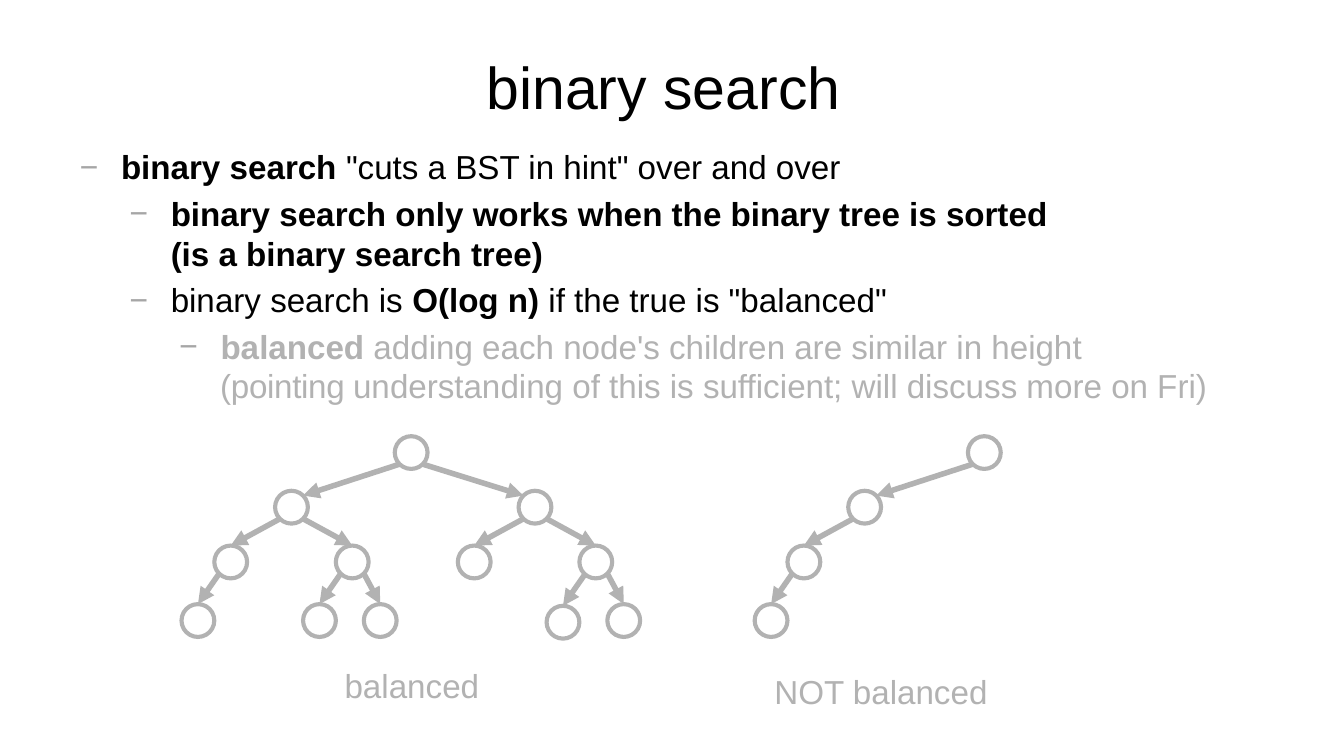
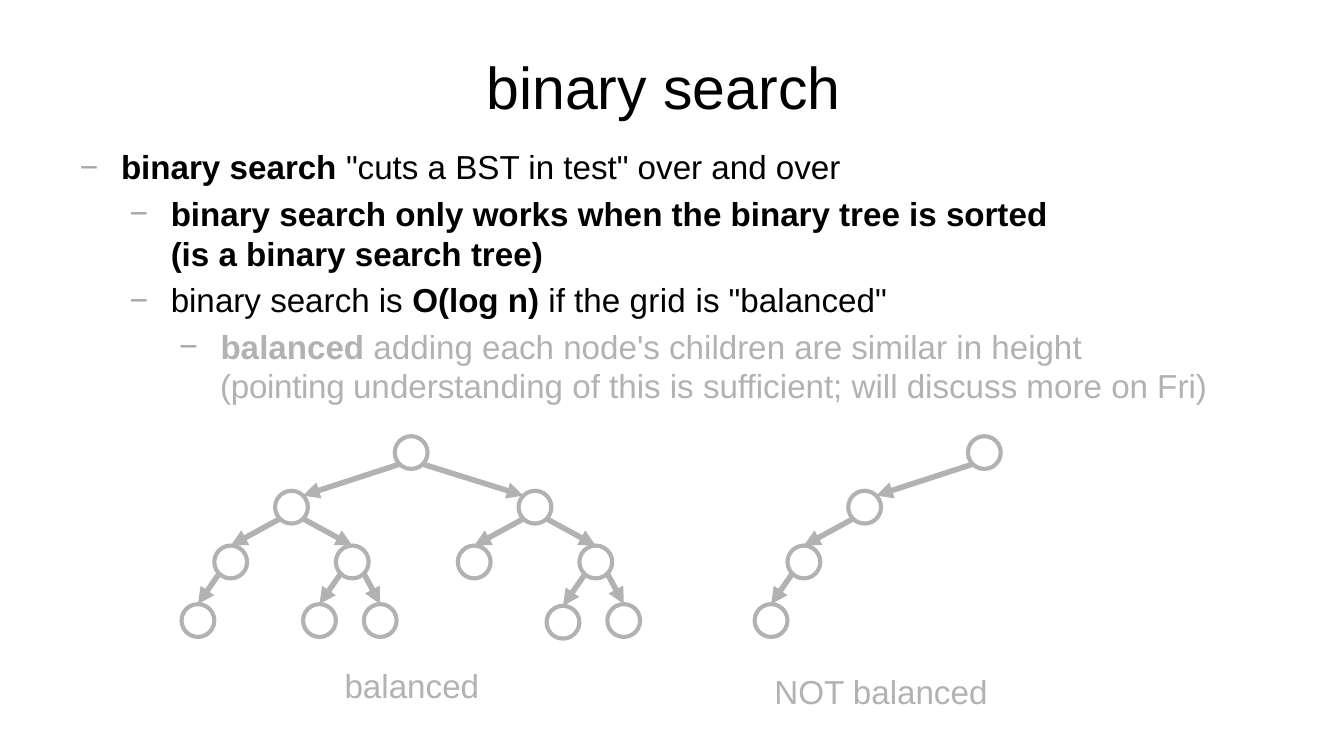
hint: hint -> test
true: true -> grid
